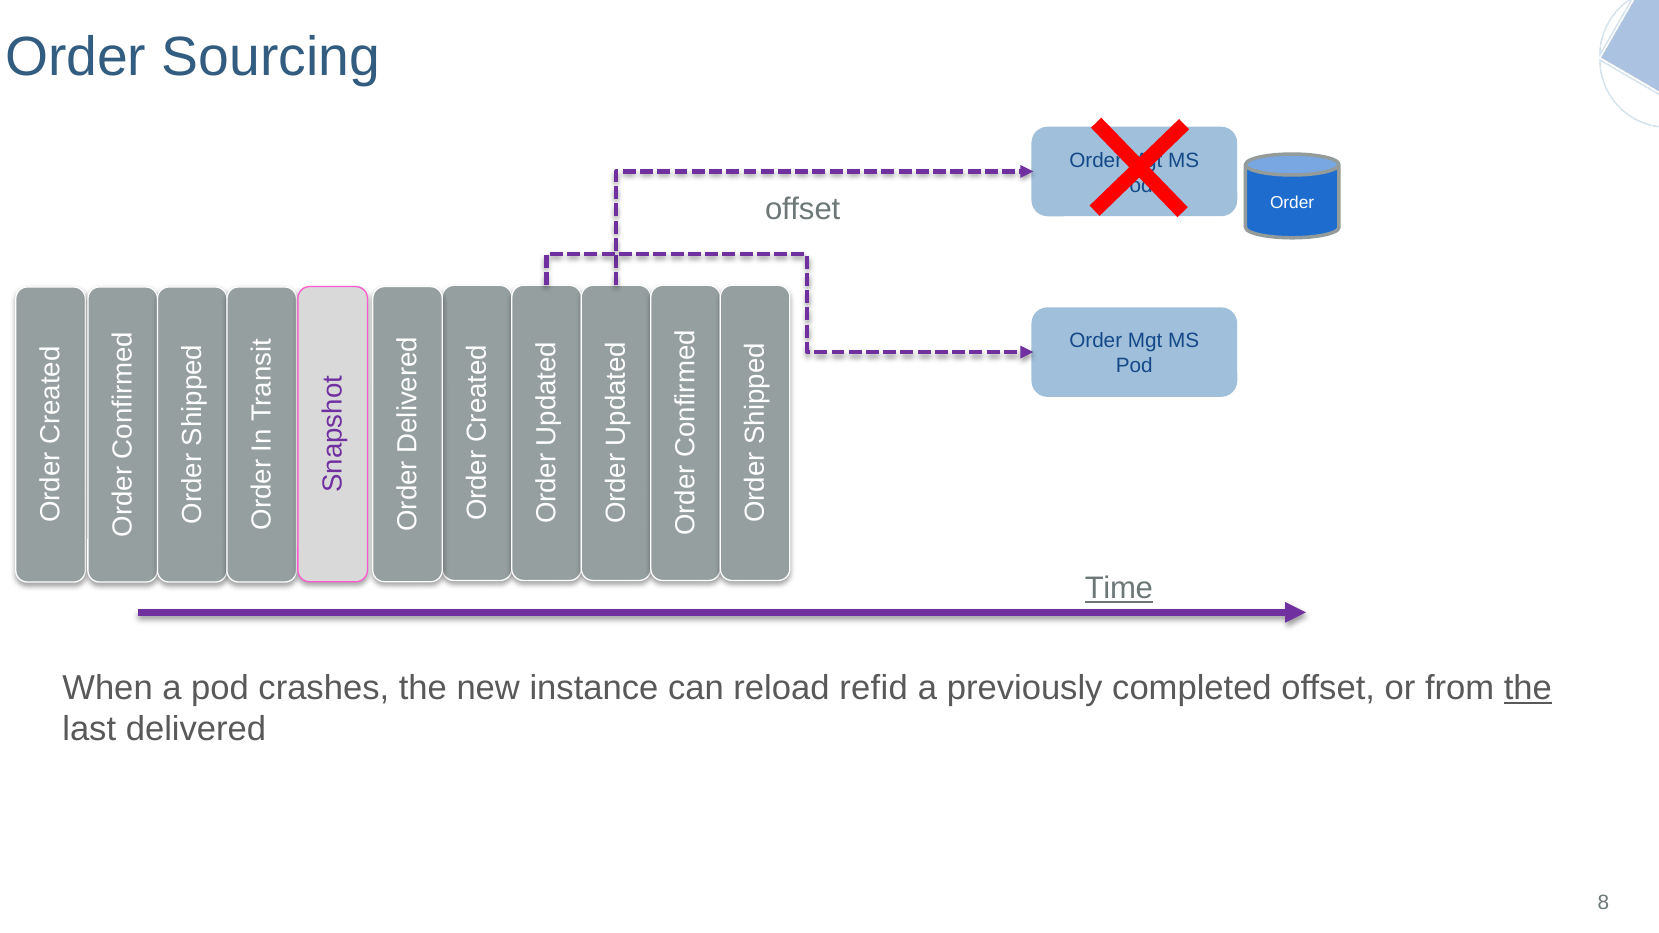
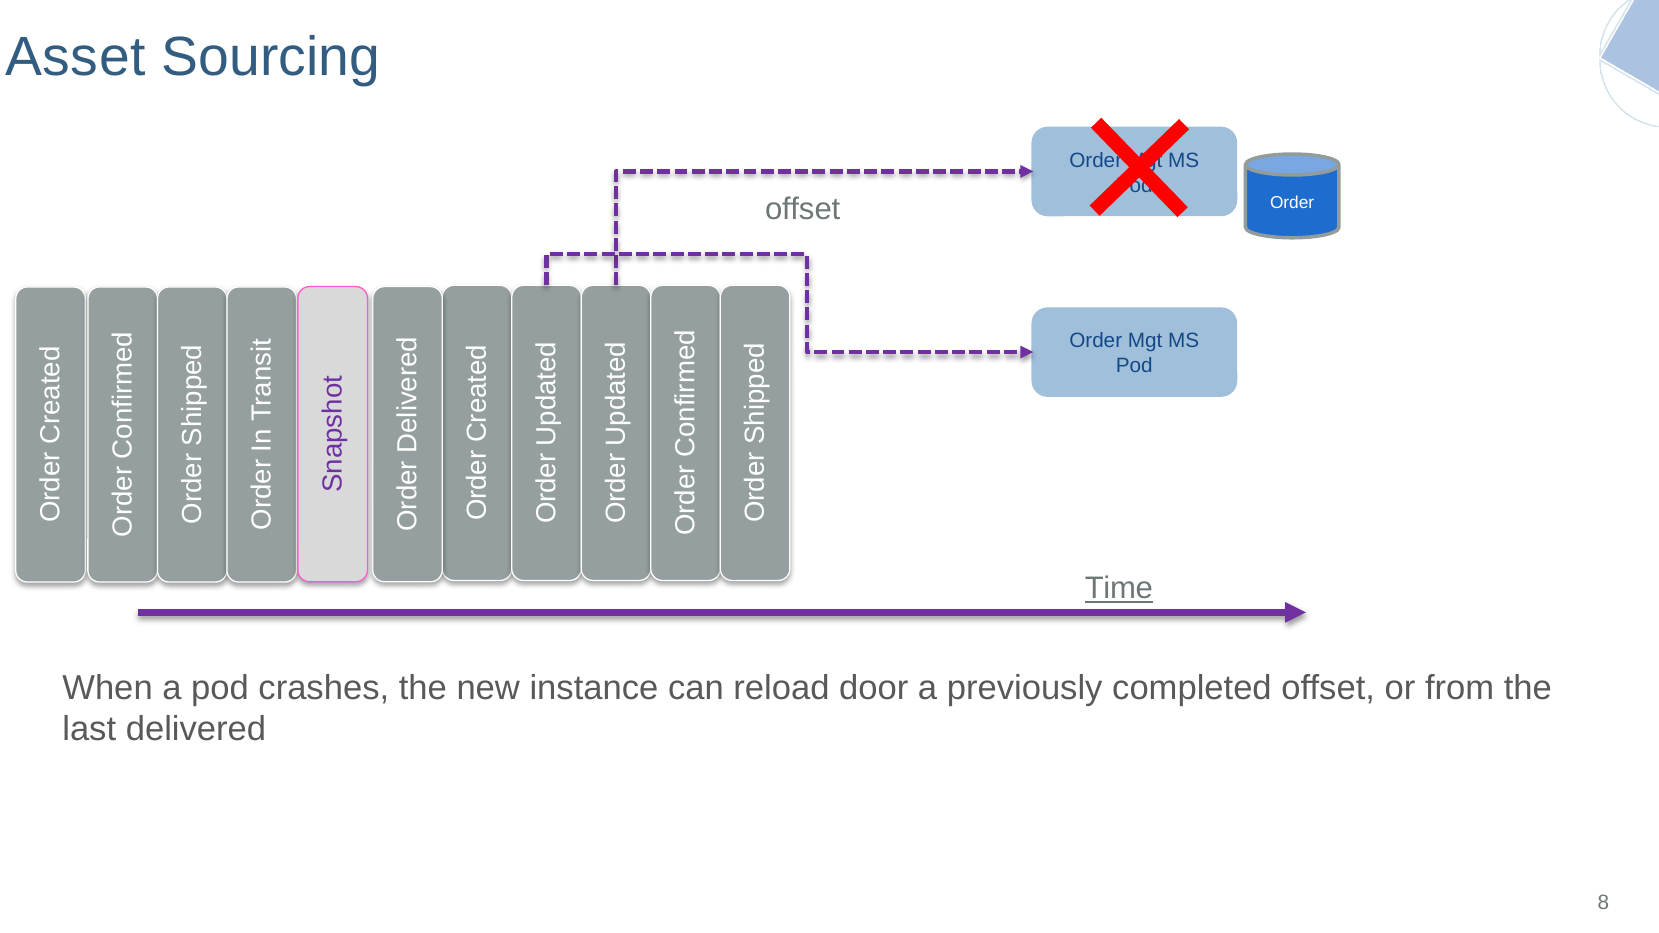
Order at (76, 58): Order -> Asset
refid: refid -> door
the at (1528, 688) underline: present -> none
